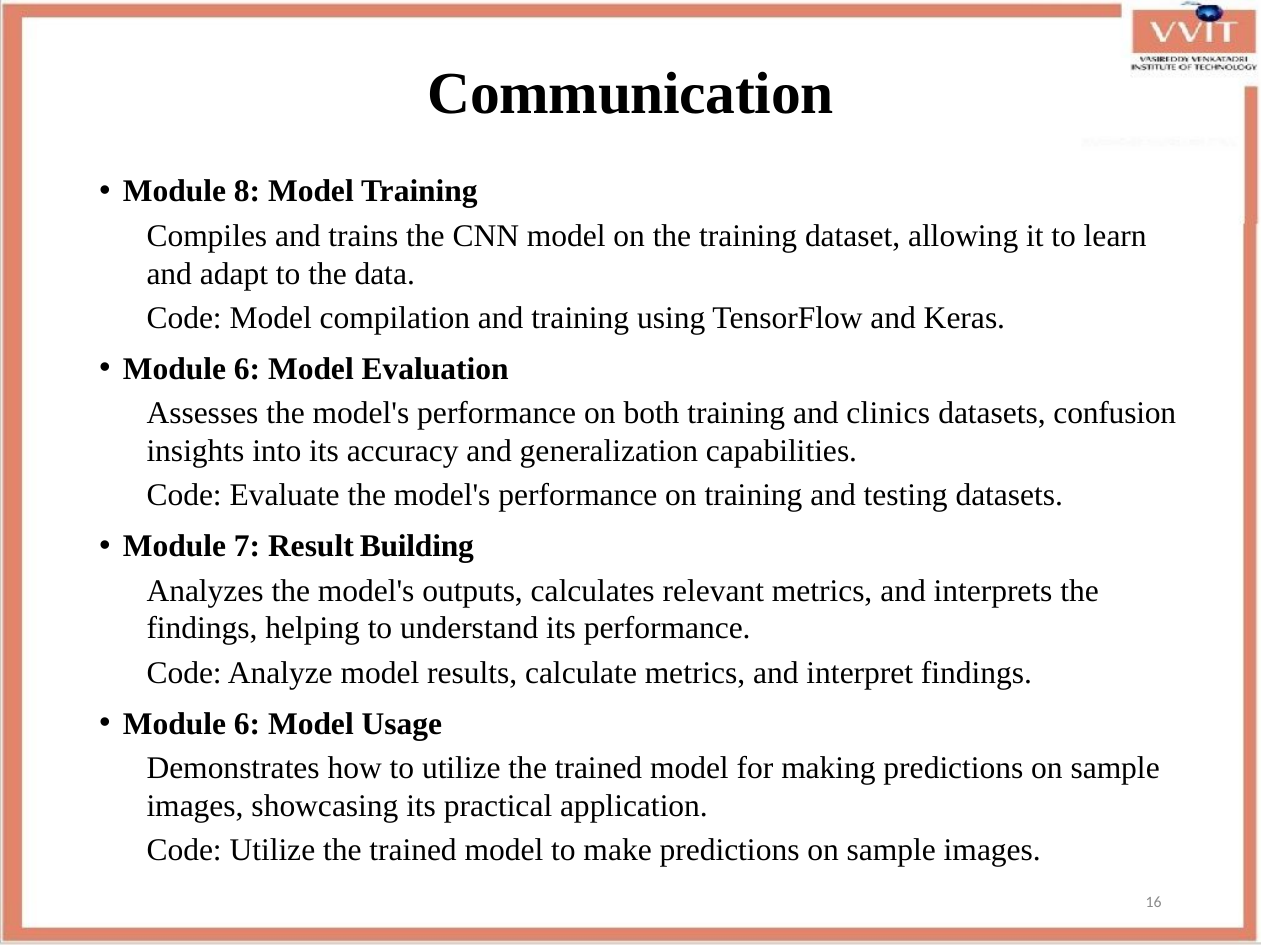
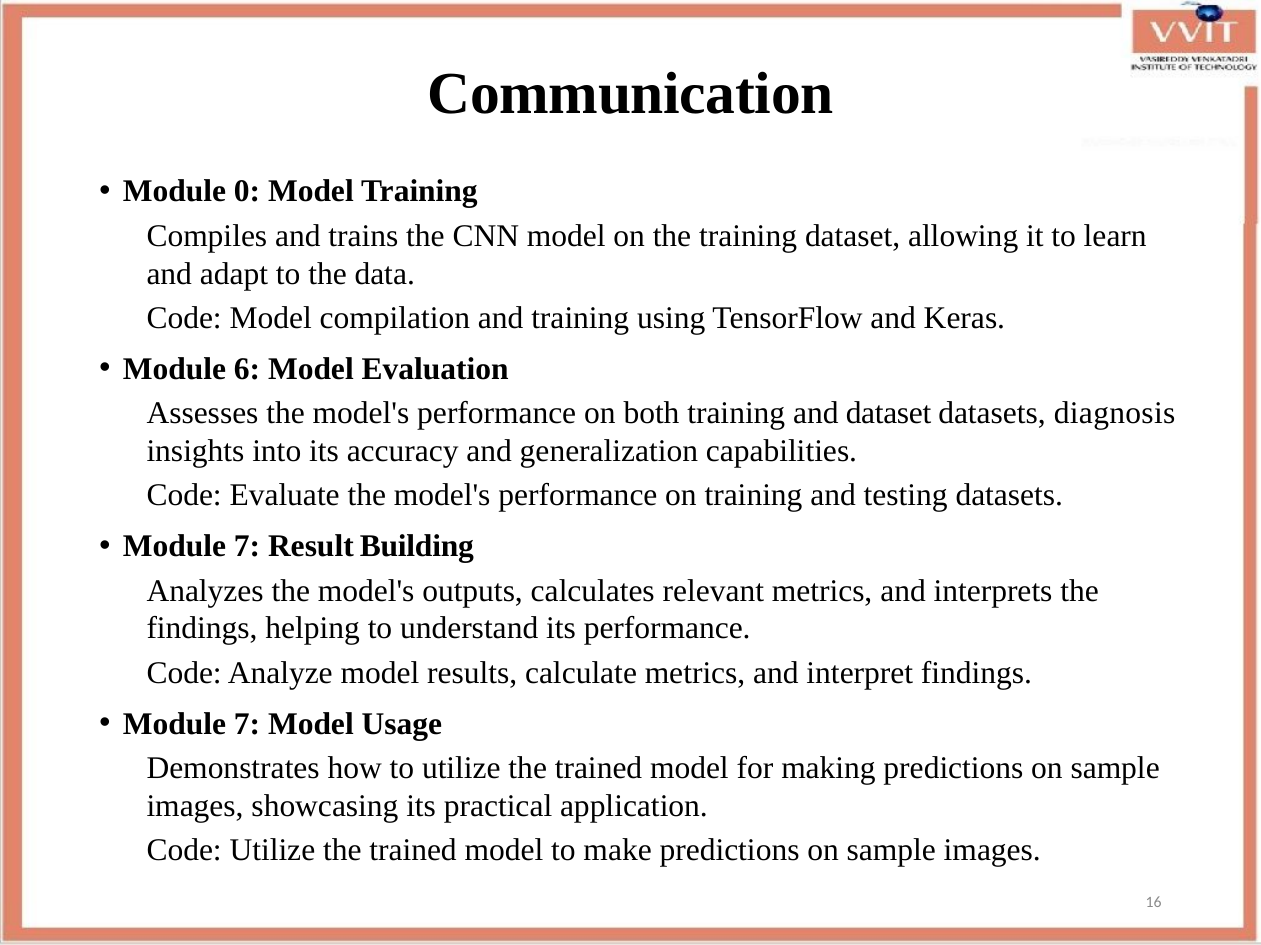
8: 8 -> 0
and clinics: clinics -> dataset
confusion: confusion -> diagnosis
6 at (247, 724): 6 -> 7
